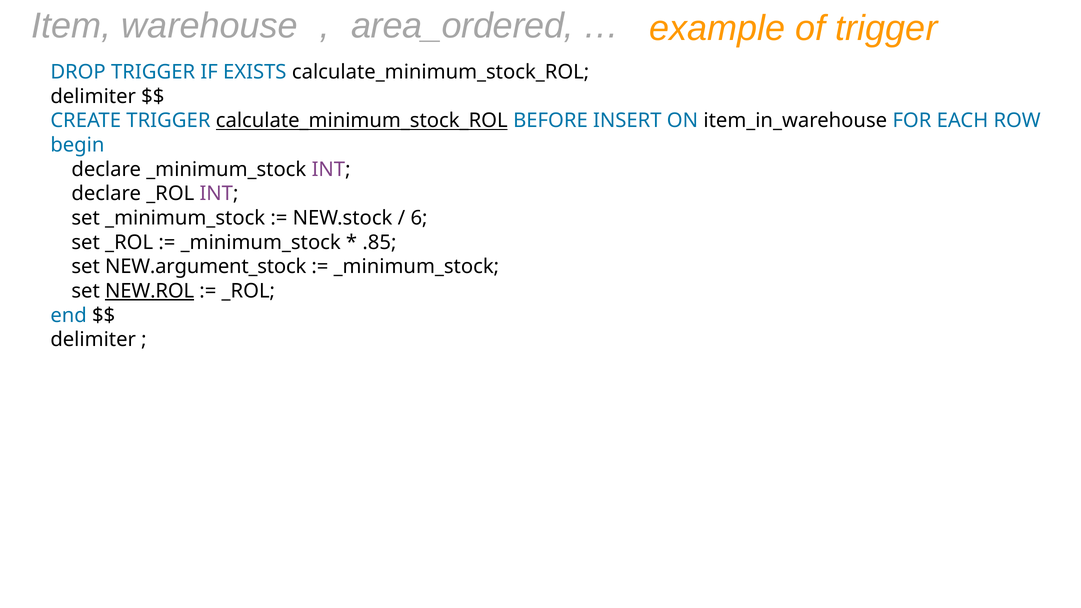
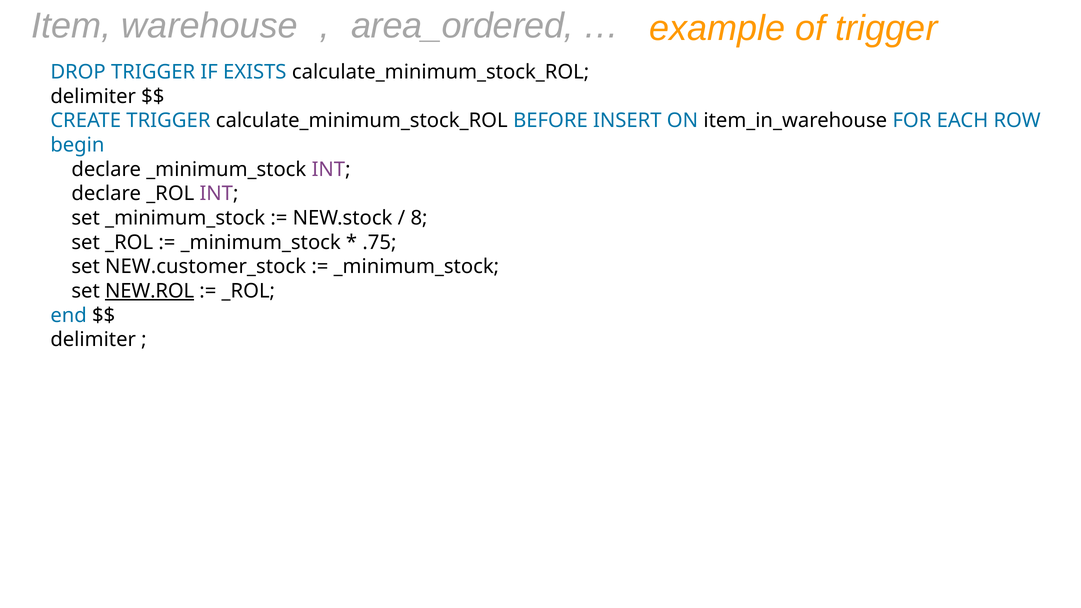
calculate_minimum_stock_ROL at (362, 121) underline: present -> none
6: 6 -> 8
.85: .85 -> .75
NEW.argument_stock: NEW.argument_stock -> NEW.customer_stock
